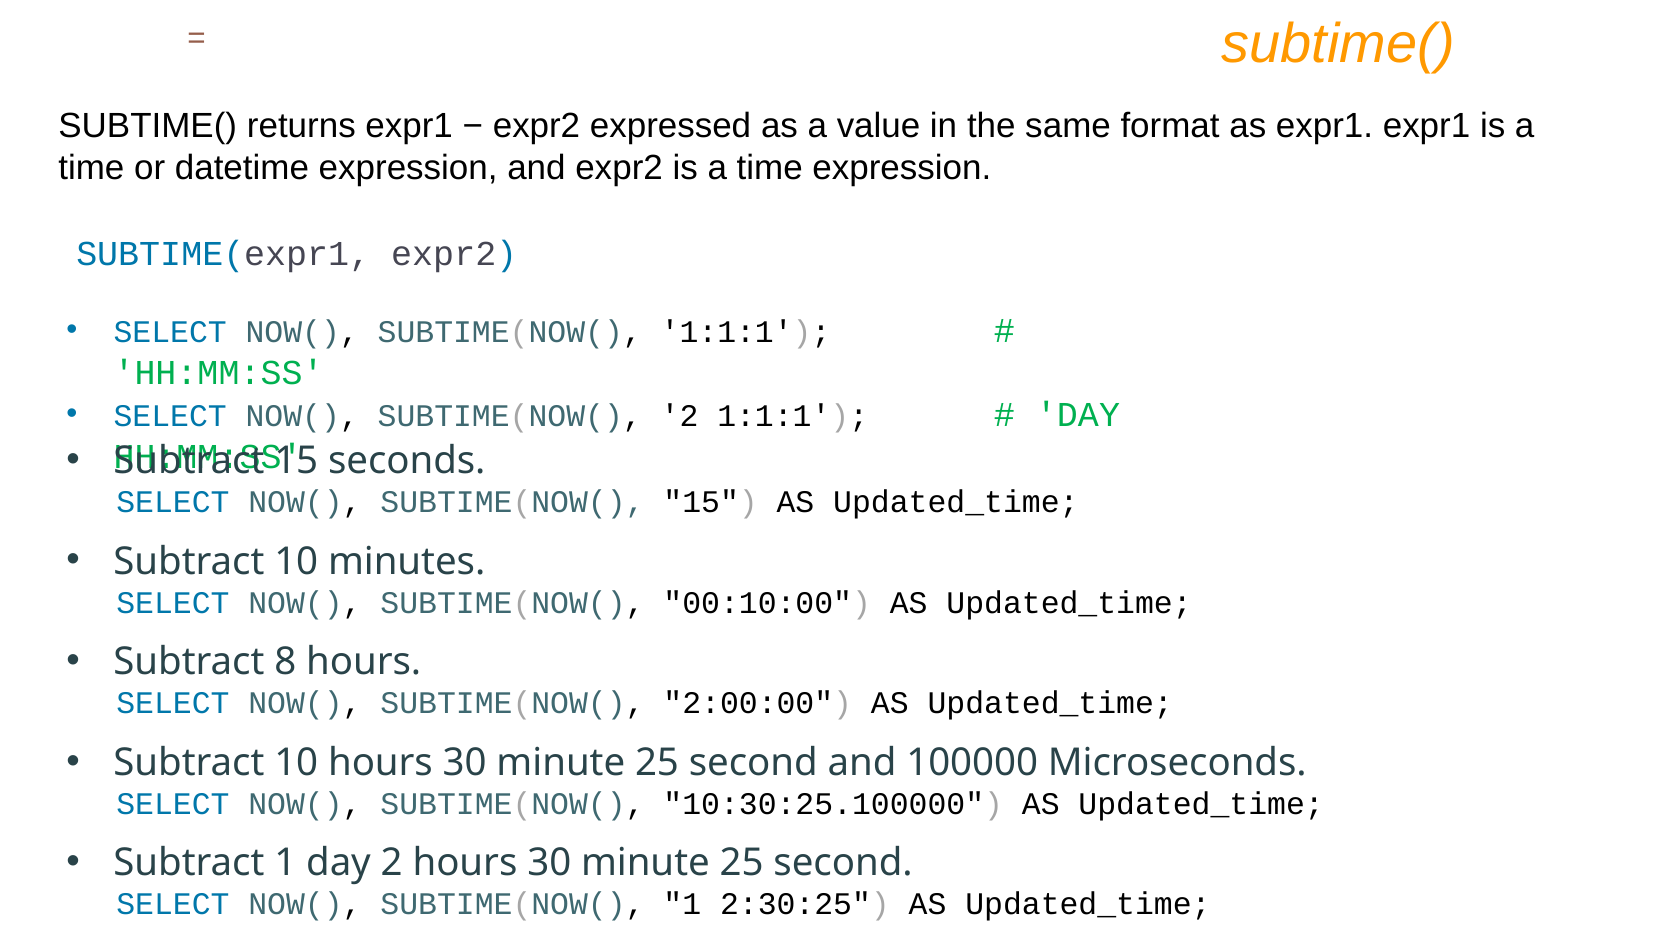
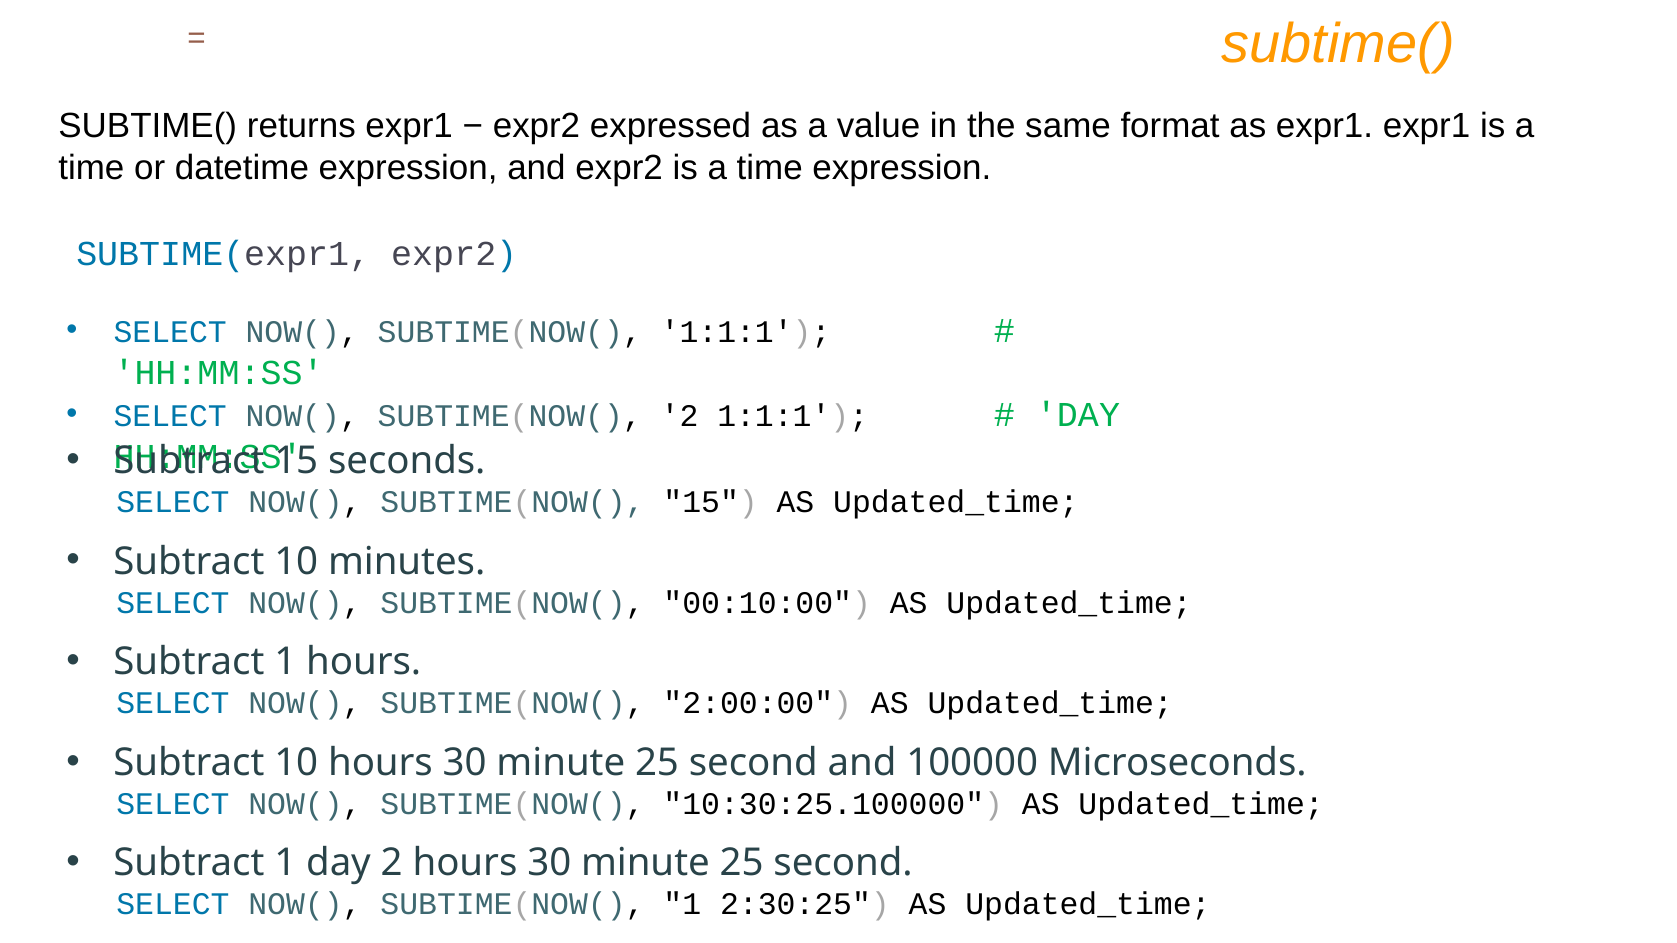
8 at (285, 662): 8 -> 1
